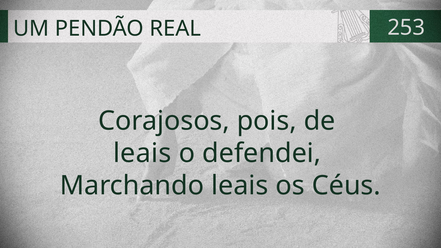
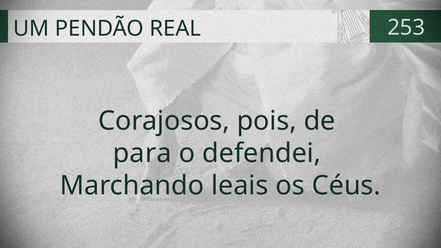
leais at (142, 153): leais -> para
